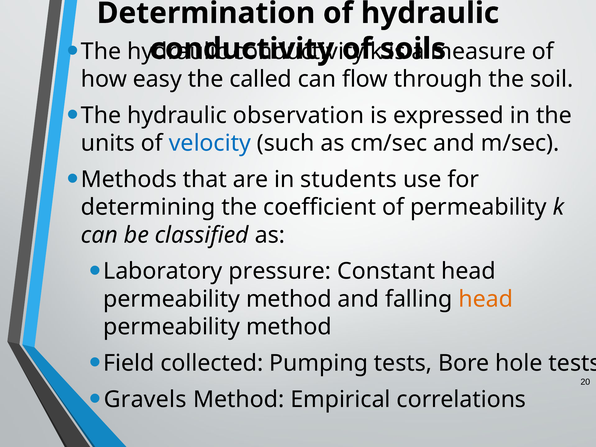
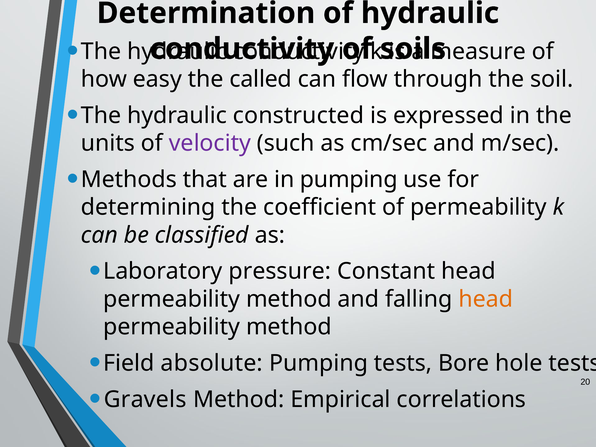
observation: observation -> constructed
velocity colour: blue -> purple
in students: students -> pumping
collected: collected -> absolute
